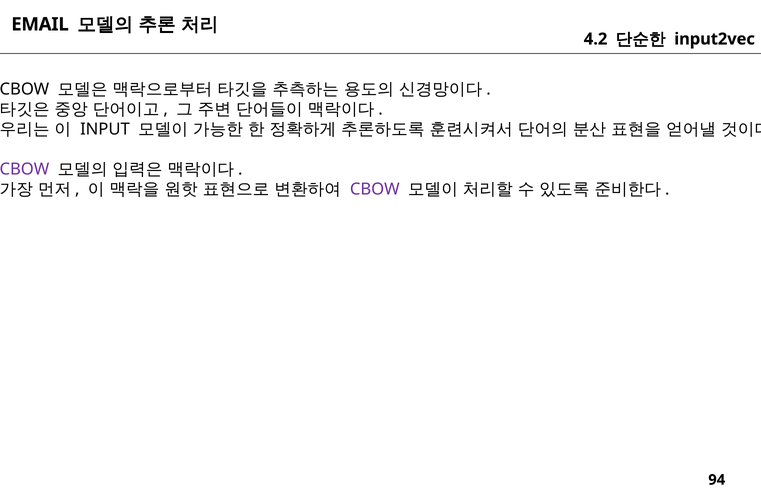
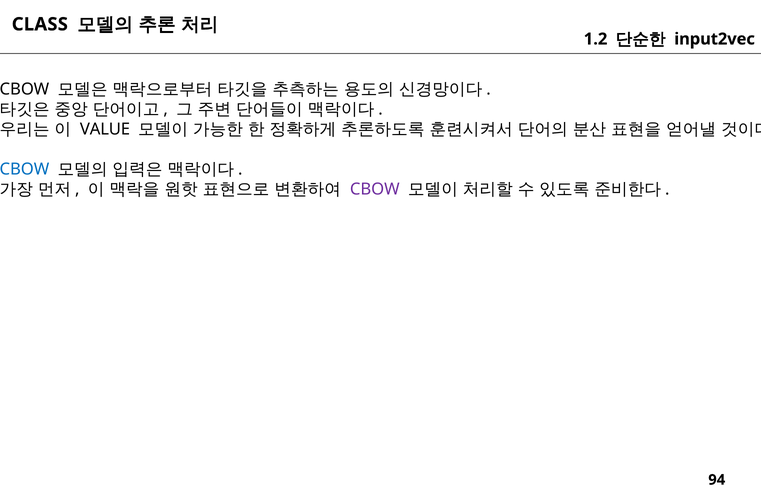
EMAIL: EMAIL -> CLASS
4.2: 4.2 -> 1.2
INPUT: INPUT -> VALUE
CBOW at (24, 169) colour: purple -> blue
